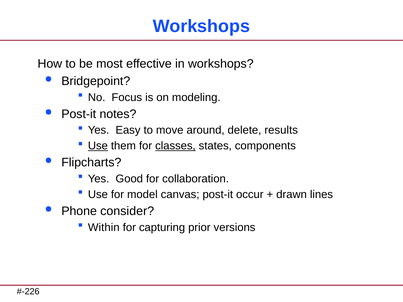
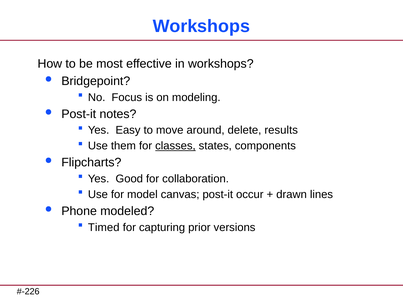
Use at (98, 146) underline: present -> none
consider: consider -> modeled
Within: Within -> Timed
